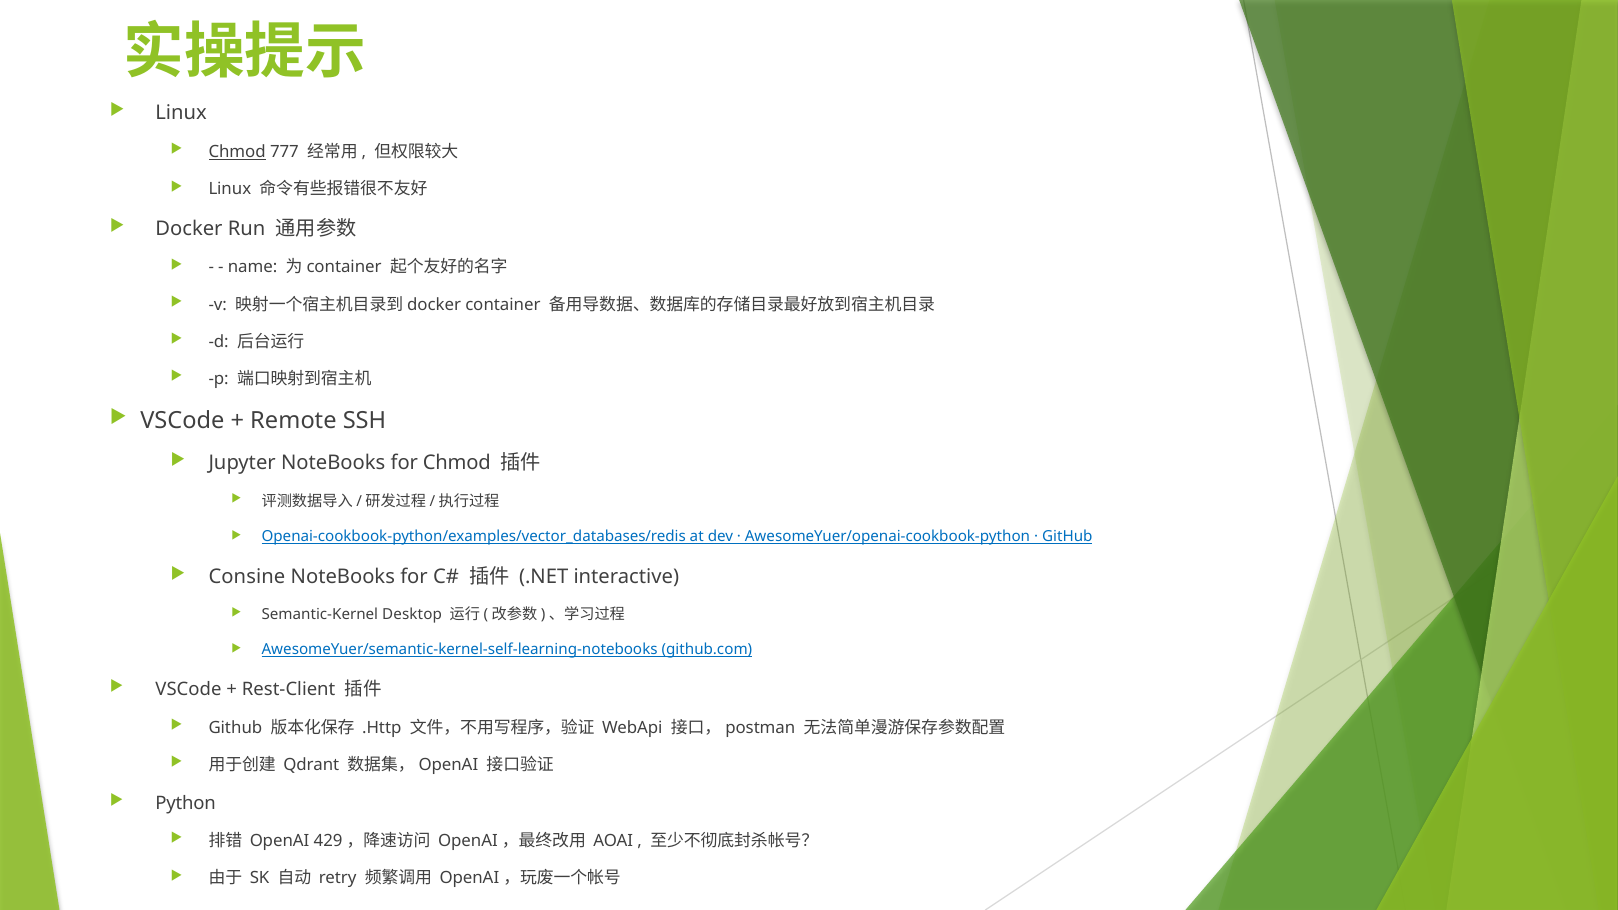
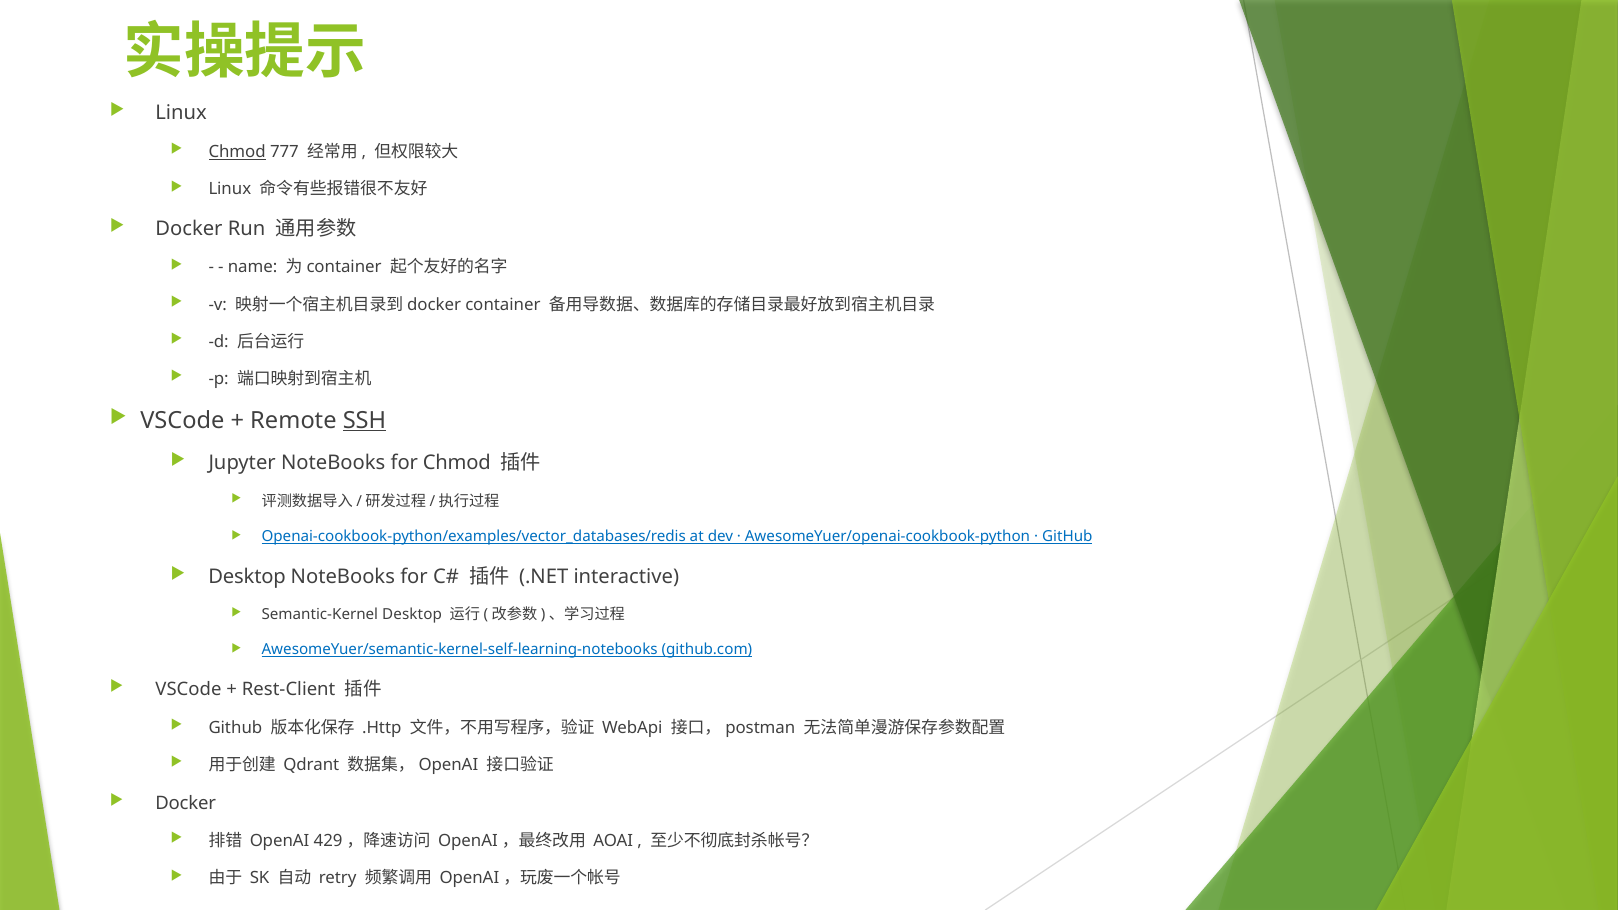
SSH underline: none -> present
Consine at (247, 577): Consine -> Desktop
Python at (186, 803): Python -> Docker
